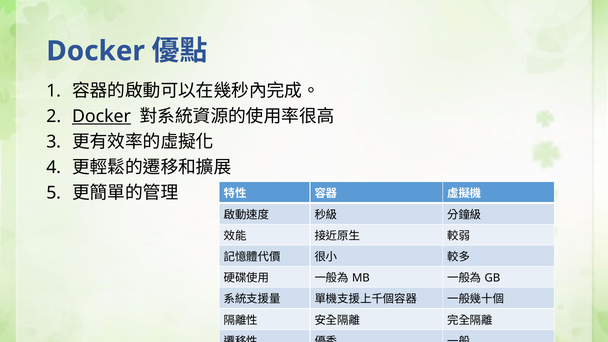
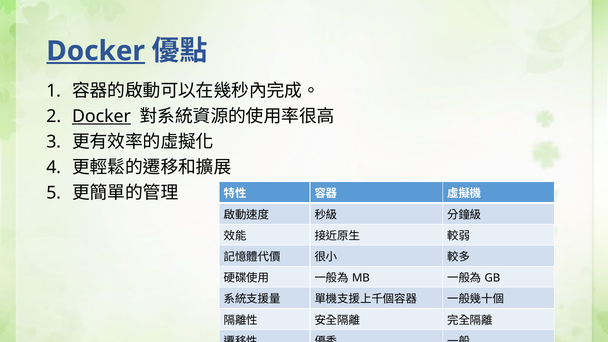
Docker at (96, 51) underline: none -> present
